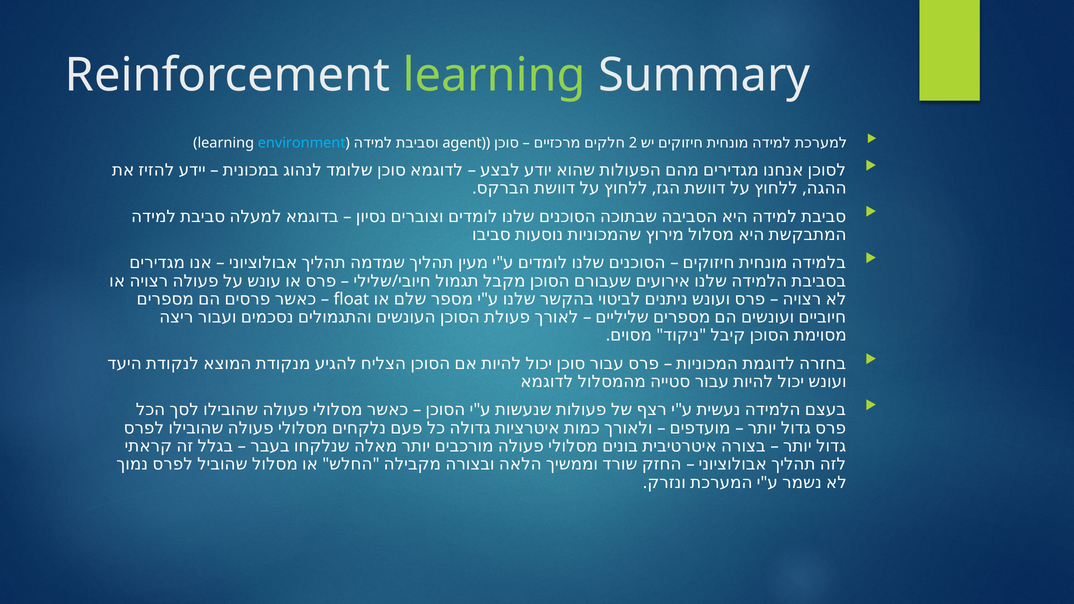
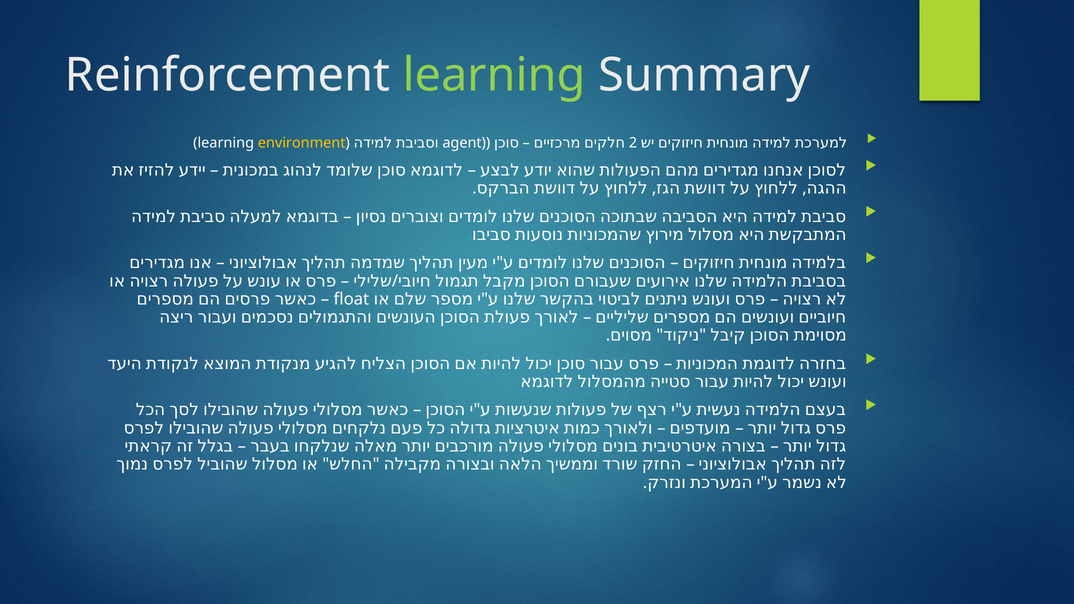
environment colour: light blue -> yellow
